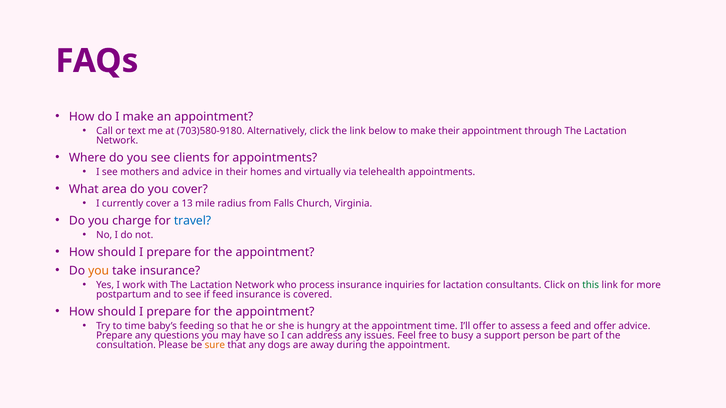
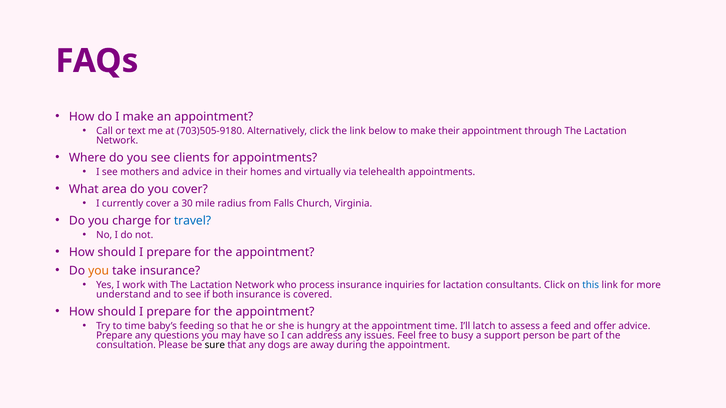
703)580-9180: 703)580-9180 -> 703)505-9180
13: 13 -> 30
this colour: green -> blue
postpartum: postpartum -> understand
if feed: feed -> both
I’ll offer: offer -> latch
sure colour: orange -> black
